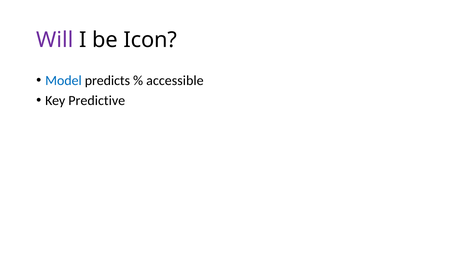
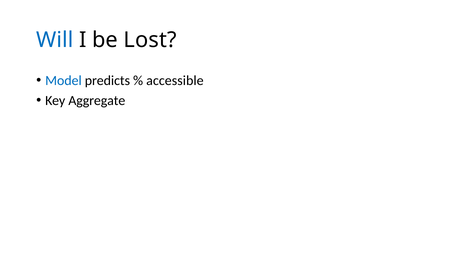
Will colour: purple -> blue
Icon: Icon -> Lost
Predictive: Predictive -> Aggregate
